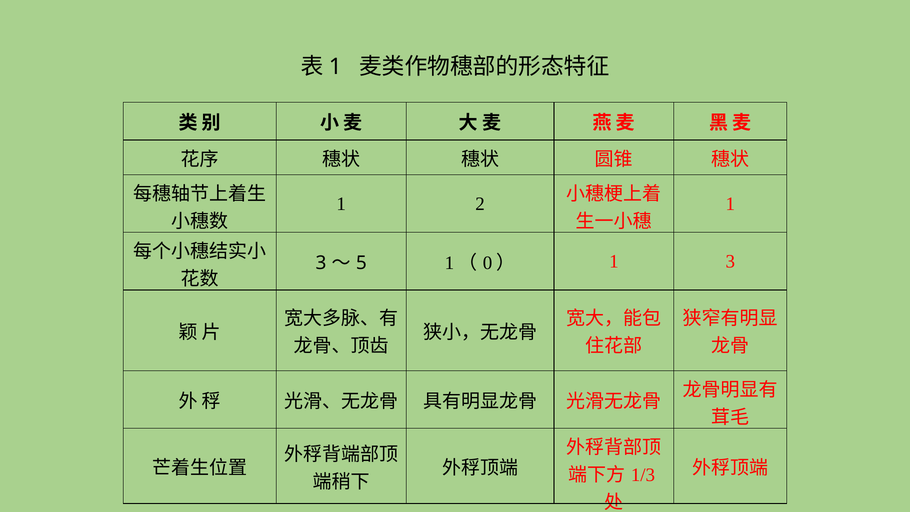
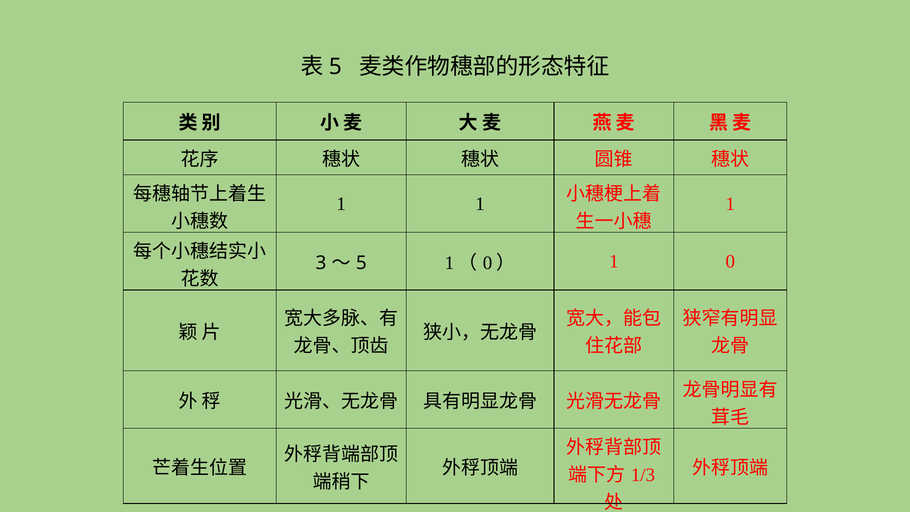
1 at (335, 67): 1 -> 5
1 2: 2 -> 1
1 3: 3 -> 0
